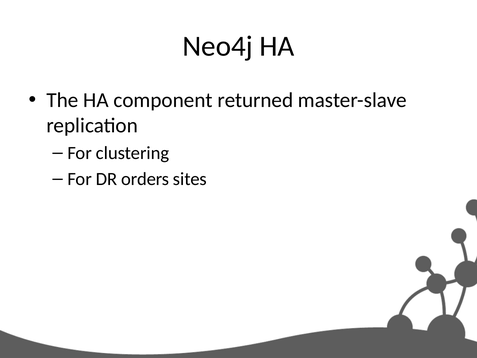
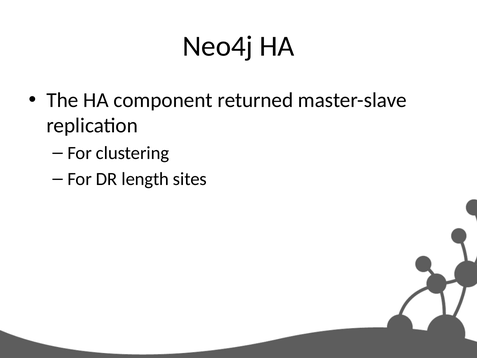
orders: orders -> length
